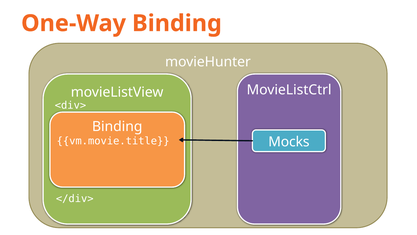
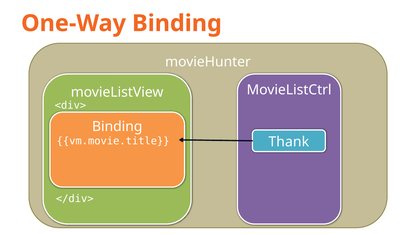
Mocks: Mocks -> Thank
